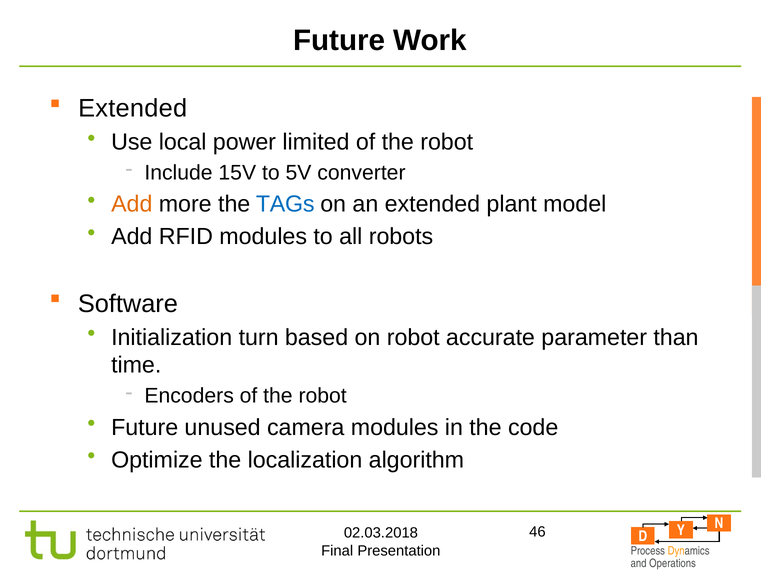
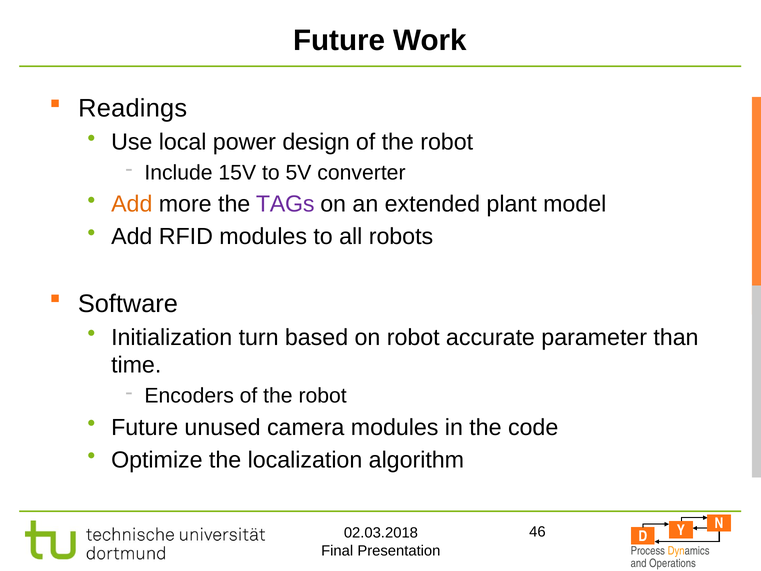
Extended at (133, 108): Extended -> Readings
limited: limited -> design
TAGs colour: blue -> purple
